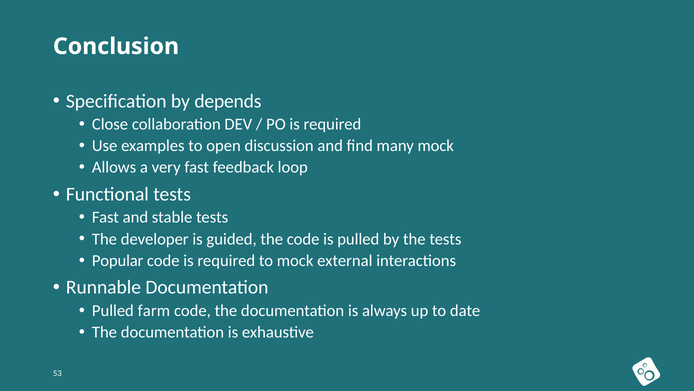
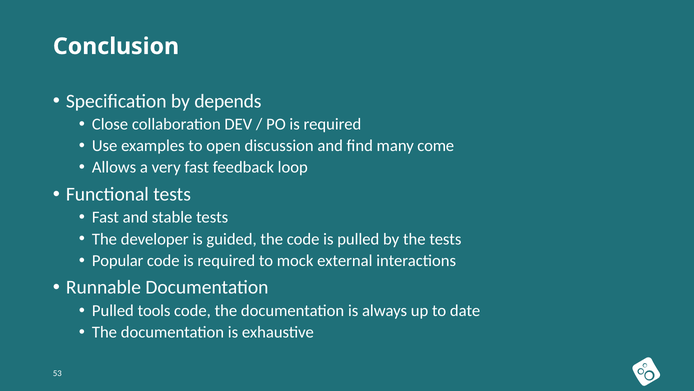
many mock: mock -> come
farm: farm -> tools
